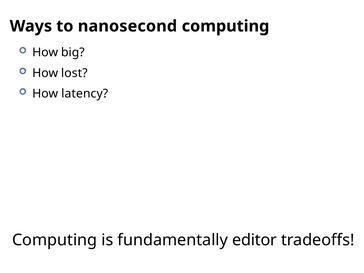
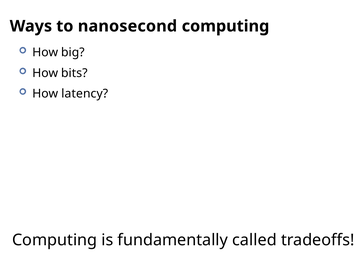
lost: lost -> bits
editor: editor -> called
